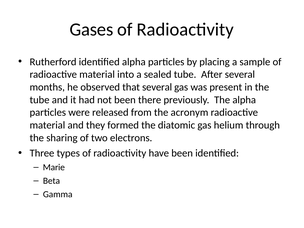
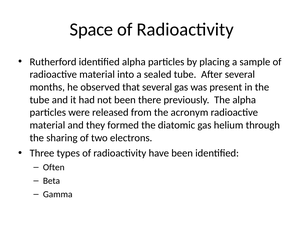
Gases: Gases -> Space
Marie: Marie -> Often
